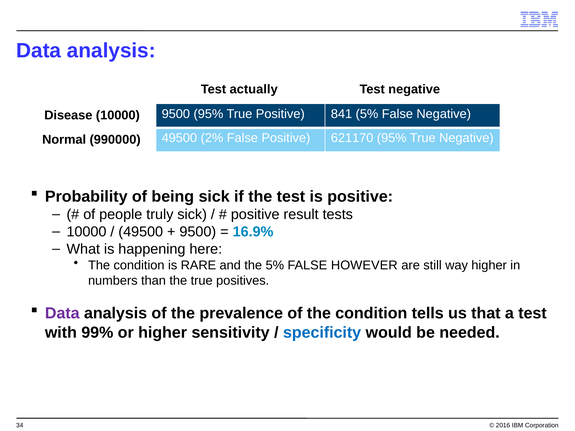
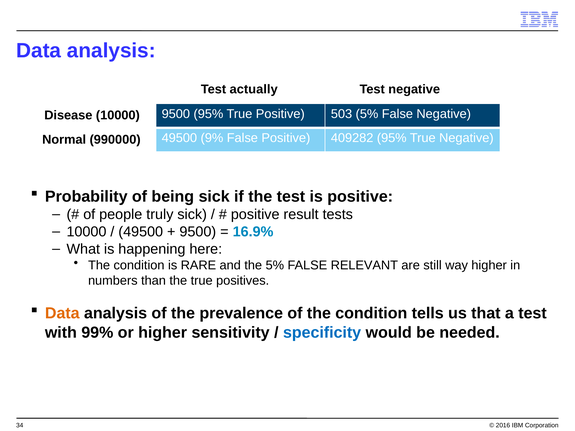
841: 841 -> 503
2%: 2% -> 9%
621170: 621170 -> 409282
HOWEVER: HOWEVER -> RELEVANT
Data at (62, 313) colour: purple -> orange
